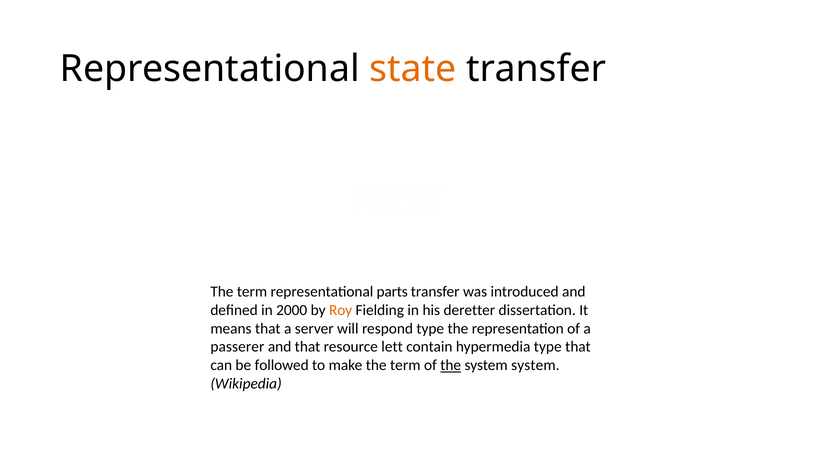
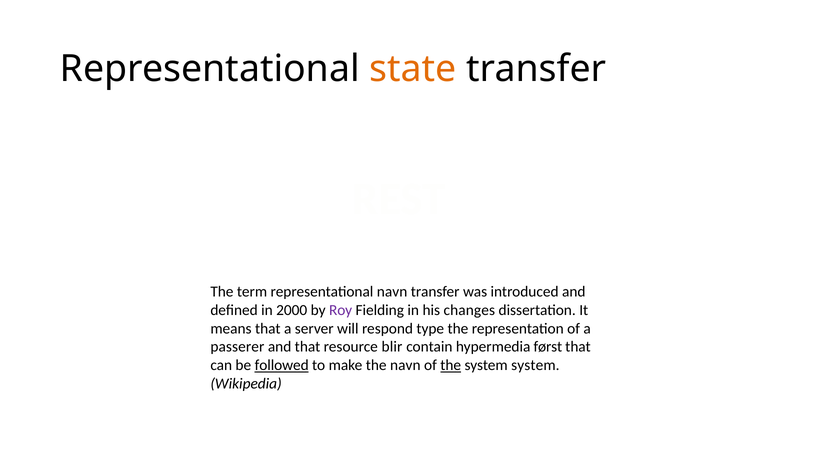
representational parts: parts -> navn
Roy colour: orange -> purple
deretter: deretter -> changes
lett: lett -> blir
hypermedia type: type -> først
followed underline: none -> present
make the term: term -> navn
